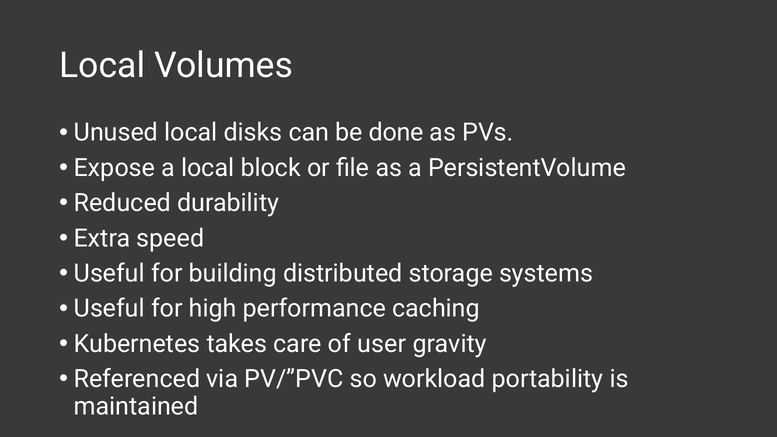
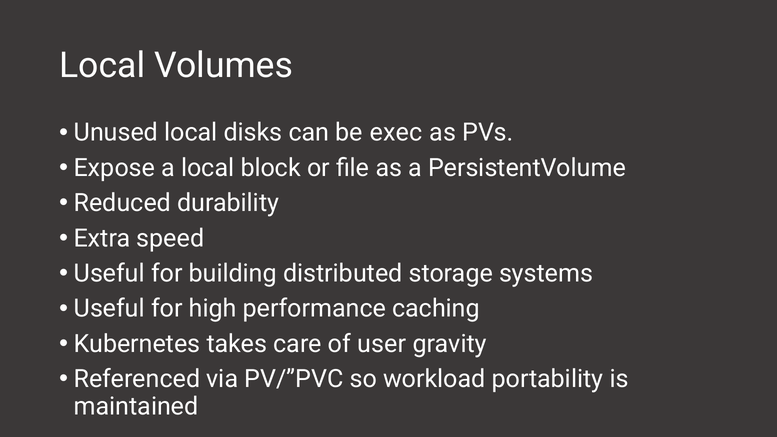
done: done -> exec
